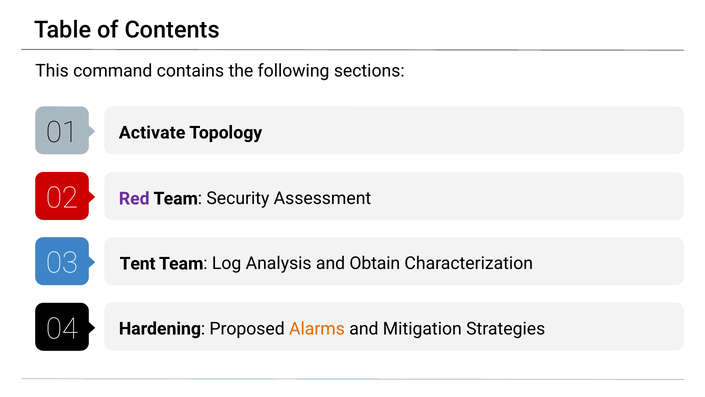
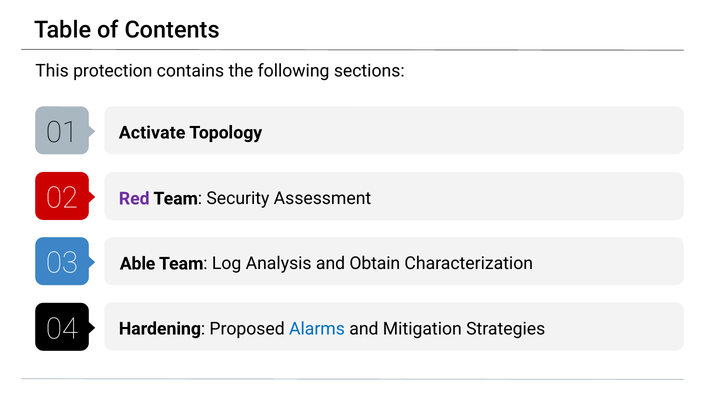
command: command -> protection
Tent: Tent -> Able
Alarms colour: orange -> blue
